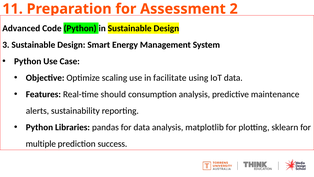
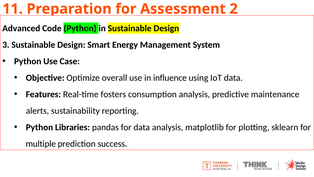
scaling: scaling -> overall
facilitate: facilitate -> influence
should: should -> fosters
